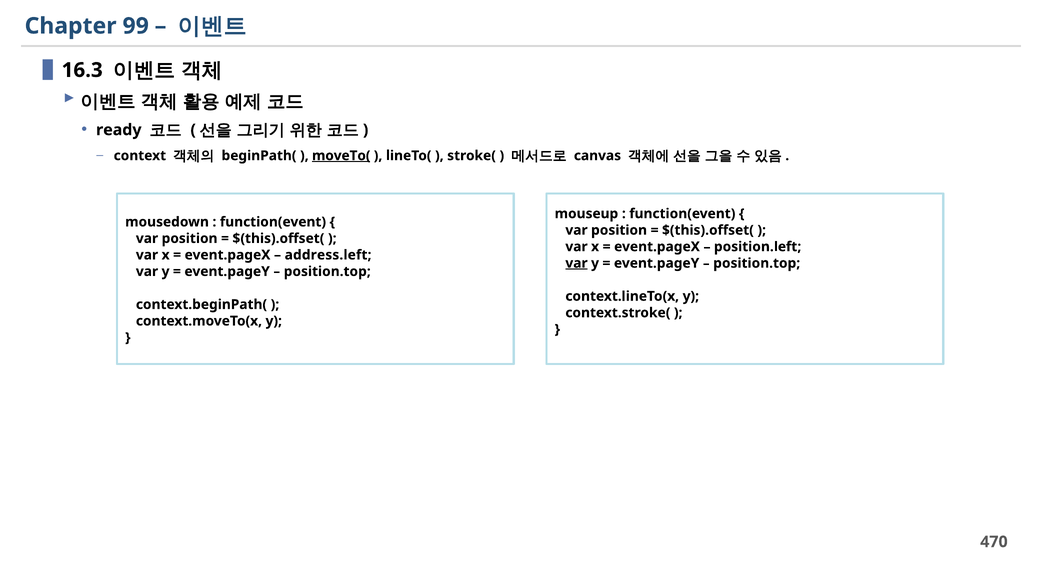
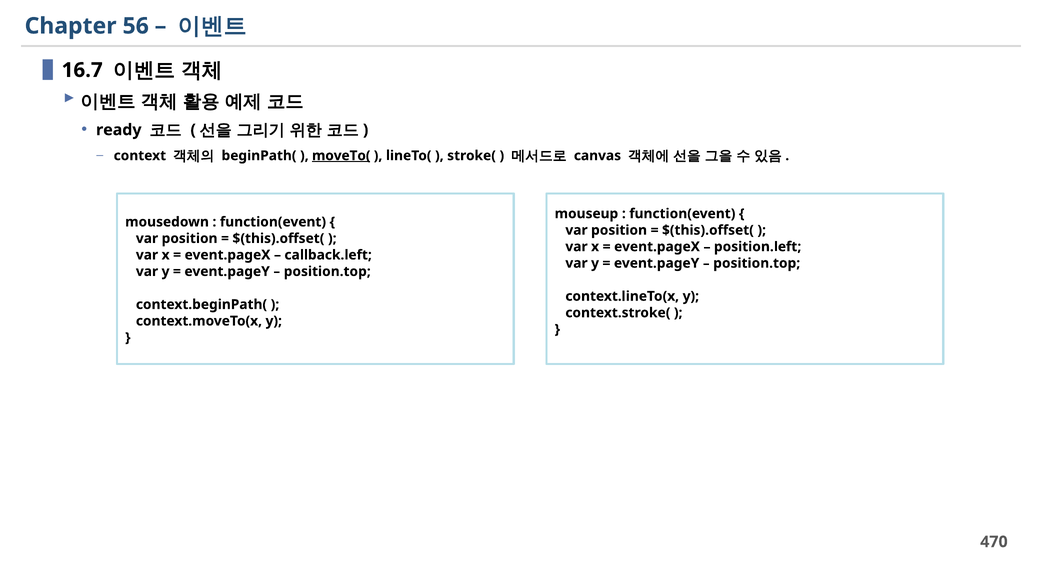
99: 99 -> 56
16.3: 16.3 -> 16.7
address.left: address.left -> callback.left
var at (576, 263) underline: present -> none
